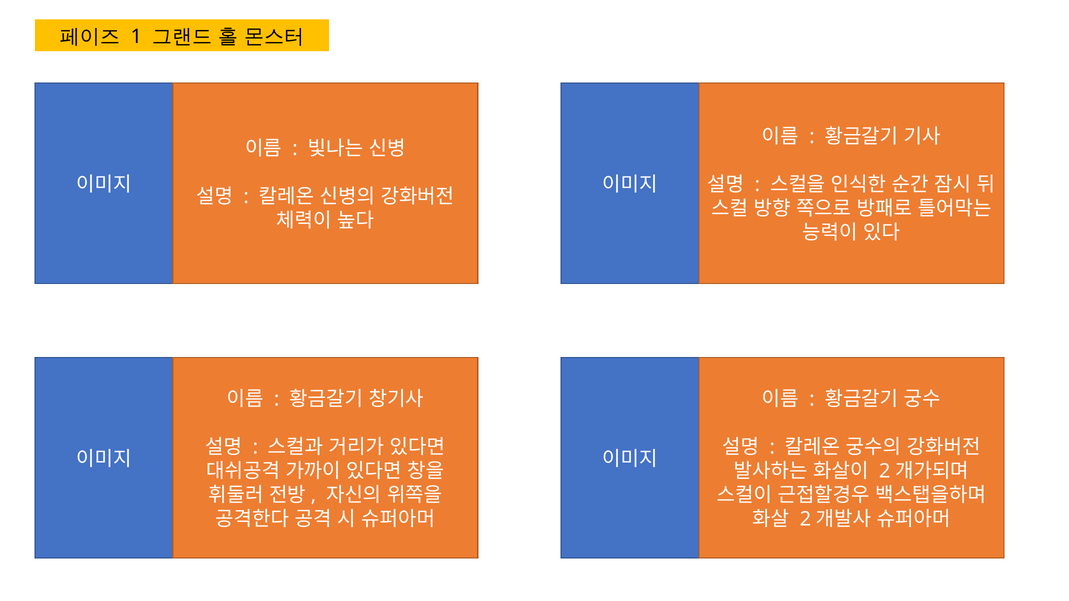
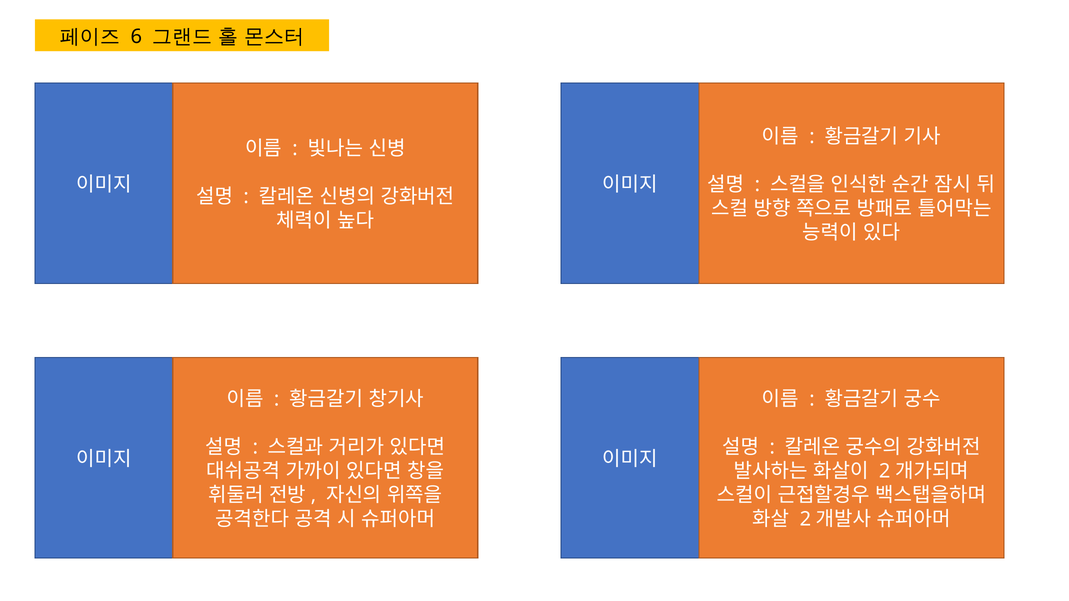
1: 1 -> 6
